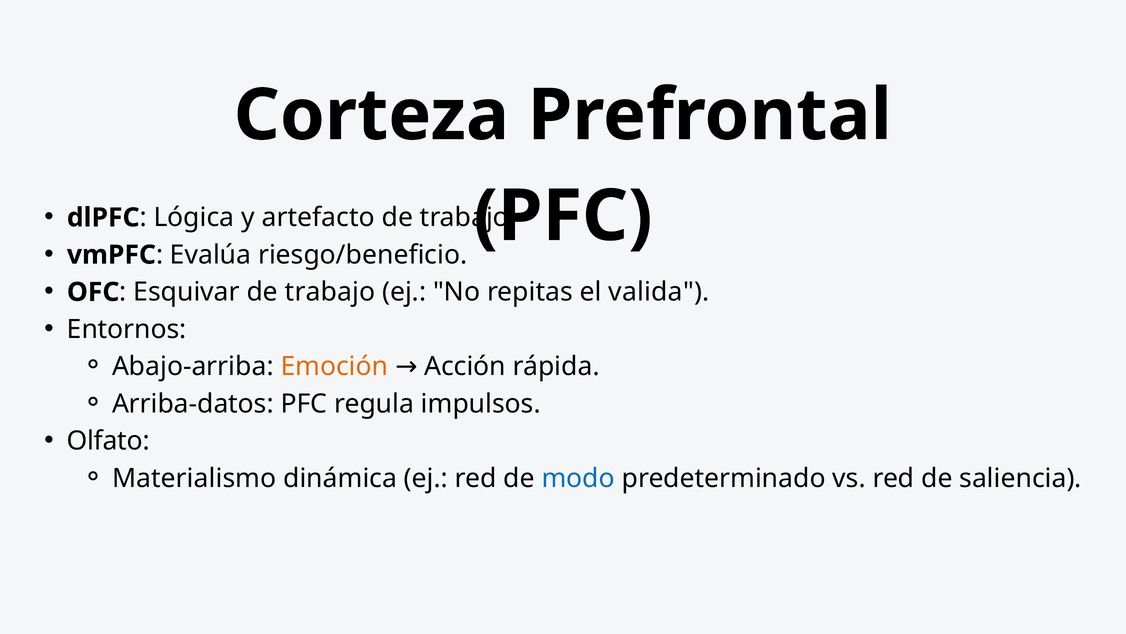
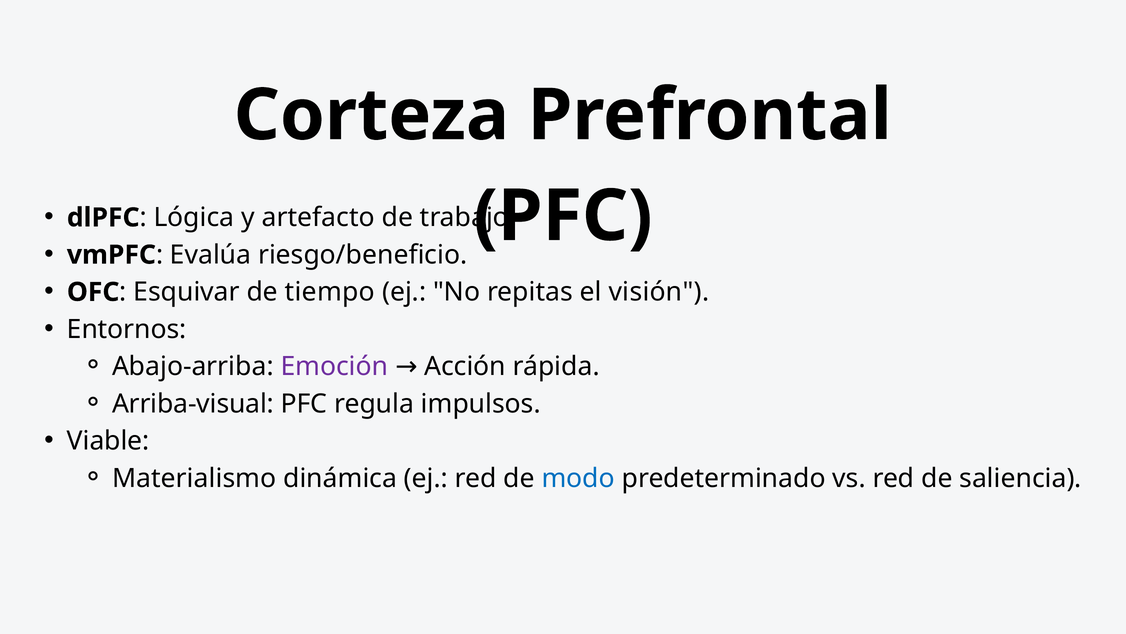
trabajo at (330, 292): trabajo -> tiempo
valida: valida -> visión
Emoción colour: orange -> purple
Arriba-datos: Arriba-datos -> Arriba-visual
Olfato: Olfato -> Viable
